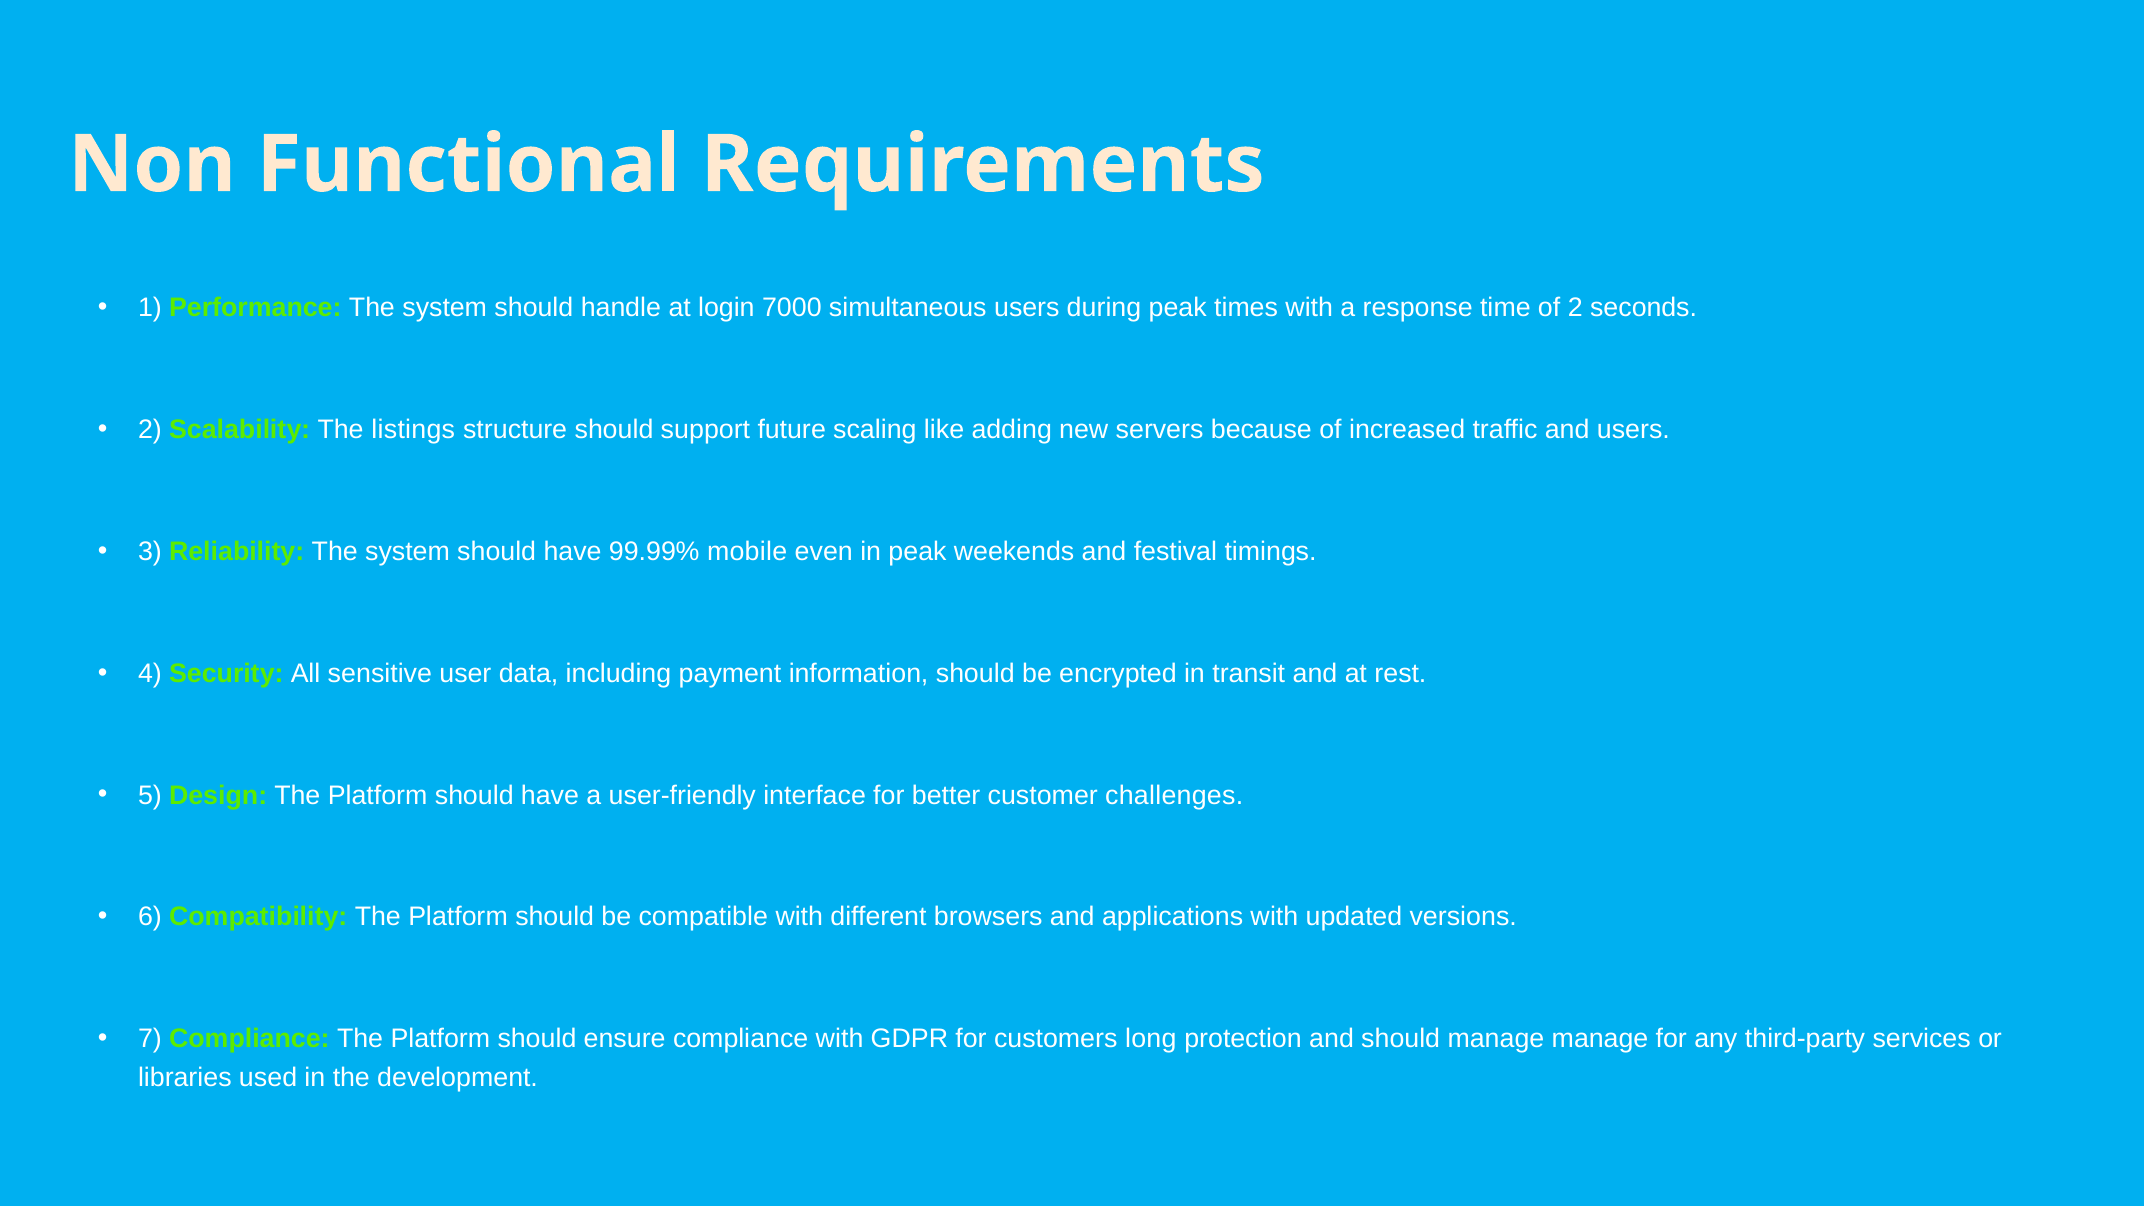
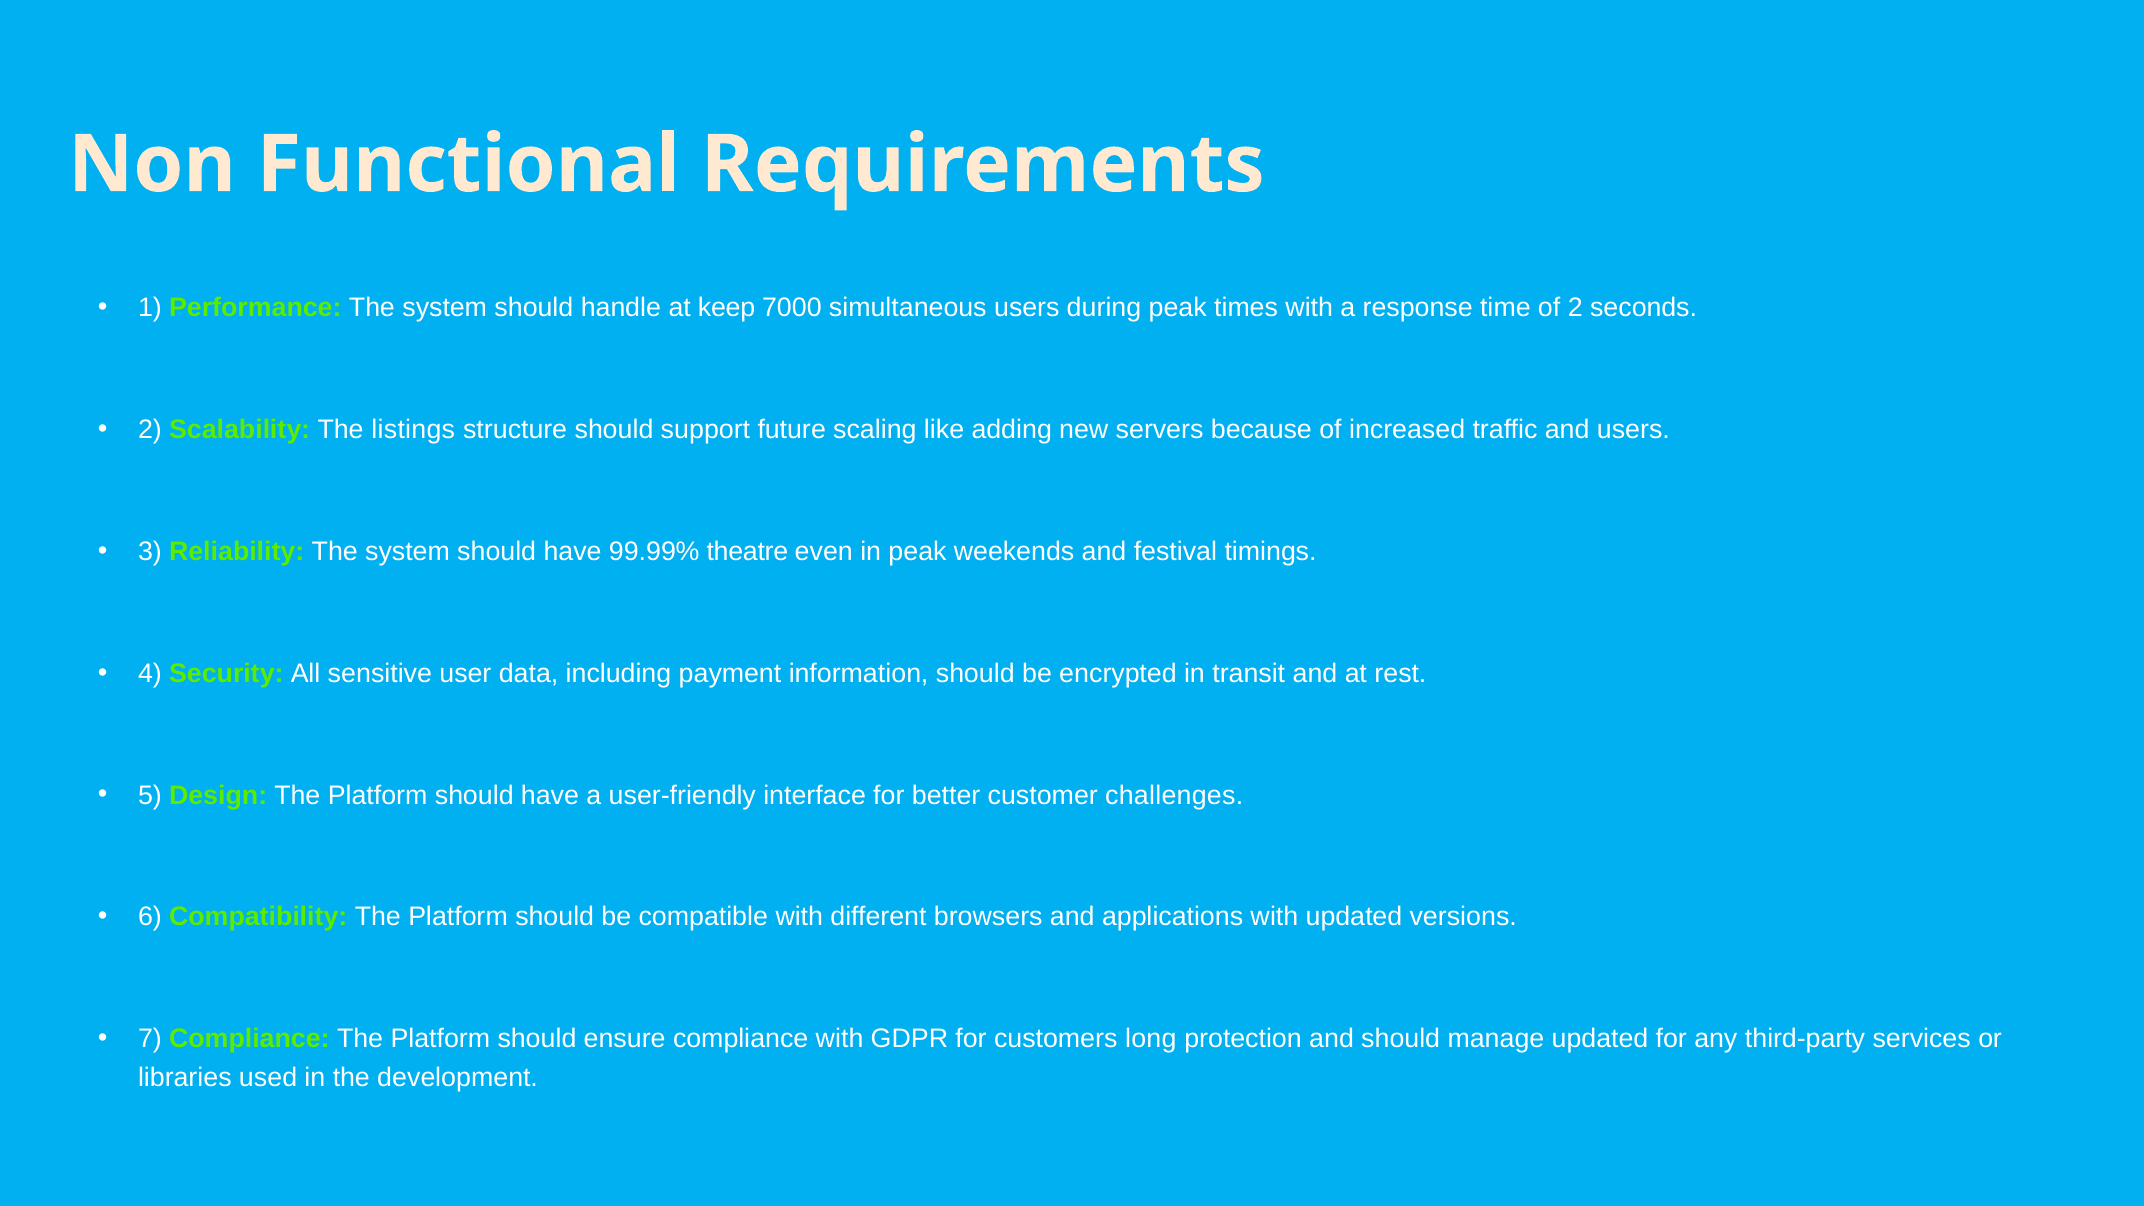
login: login -> keep
mobile: mobile -> theatre
manage manage: manage -> updated
